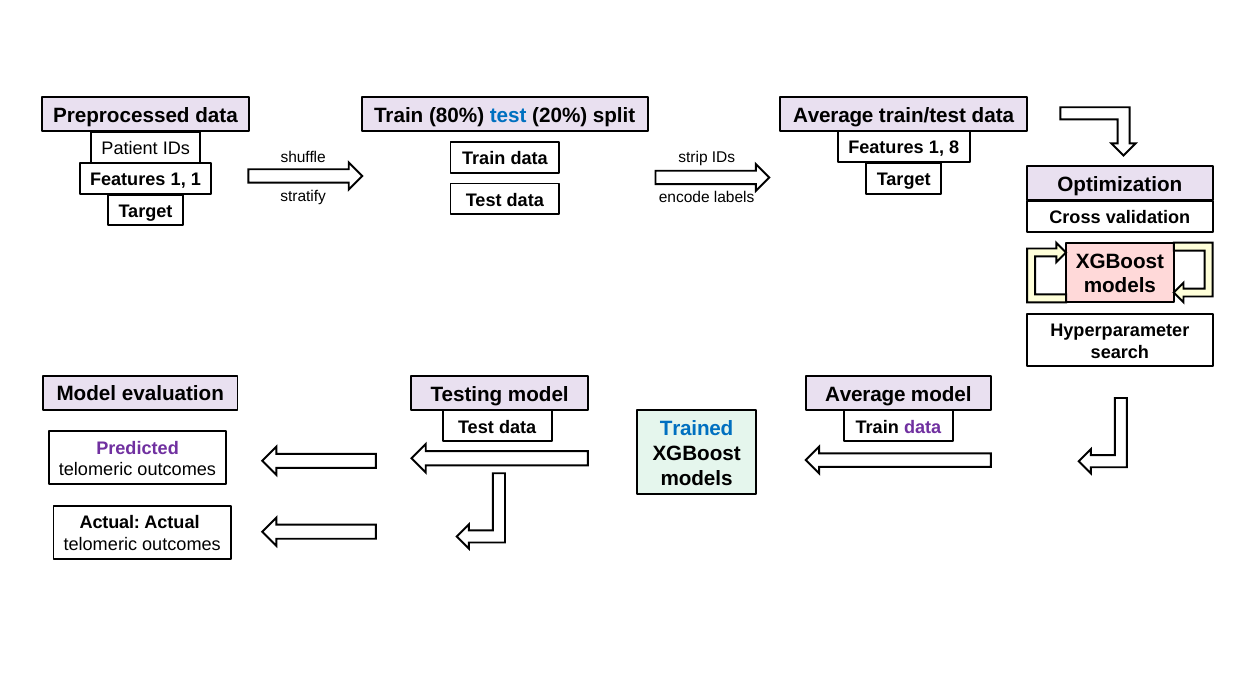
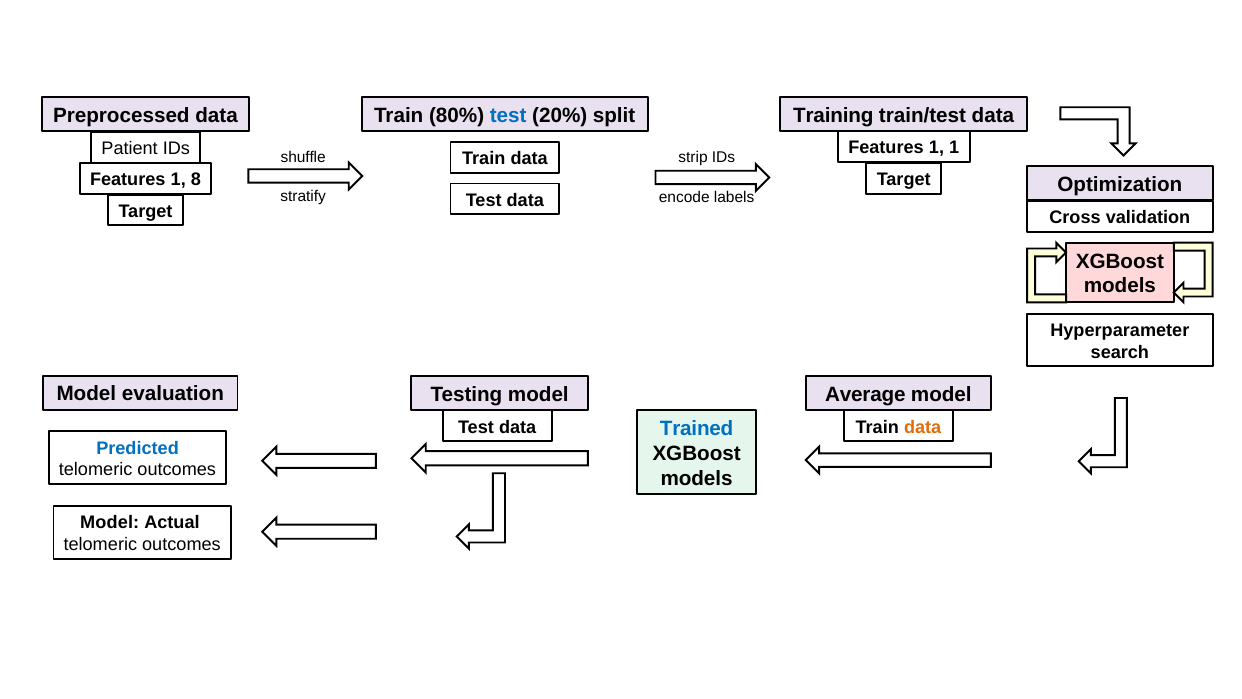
Average at (833, 115): Average -> Training
1 8: 8 -> 1
1 1: 1 -> 8
data at (923, 427) colour: purple -> orange
Predicted colour: purple -> blue
Actual at (110, 523): Actual -> Model
